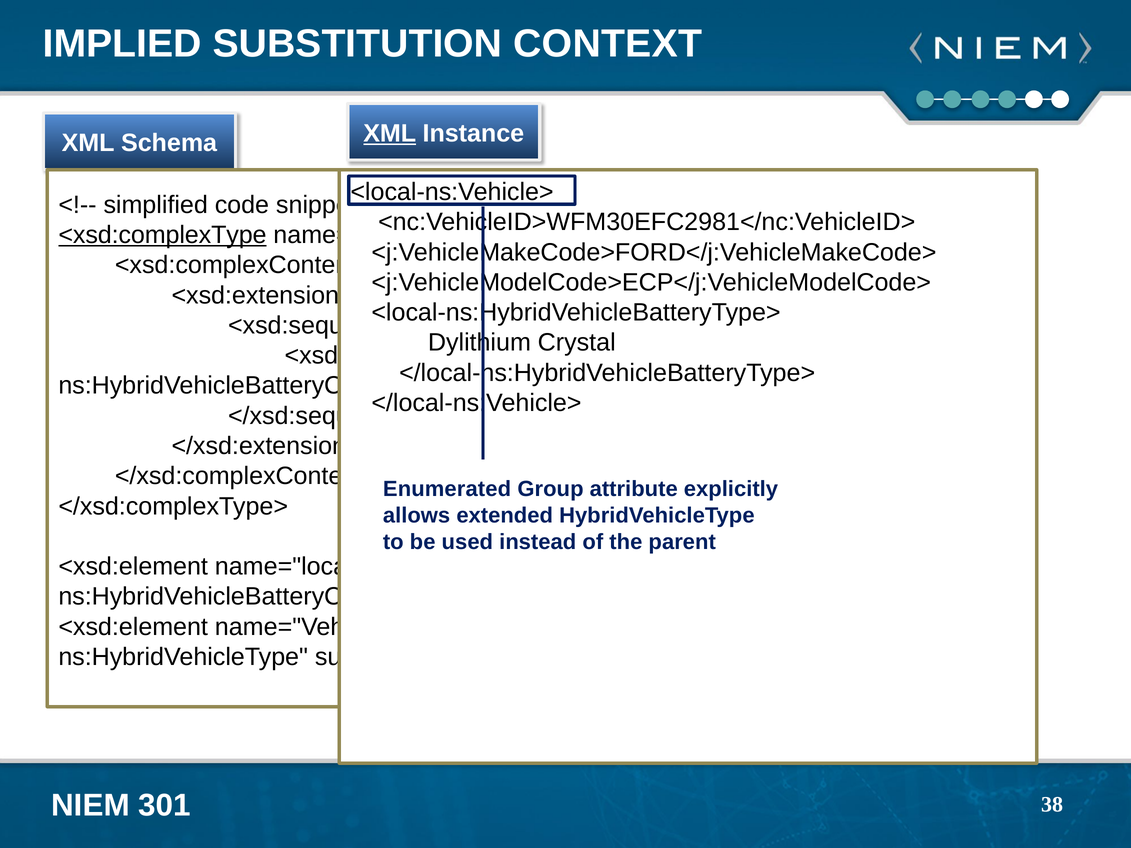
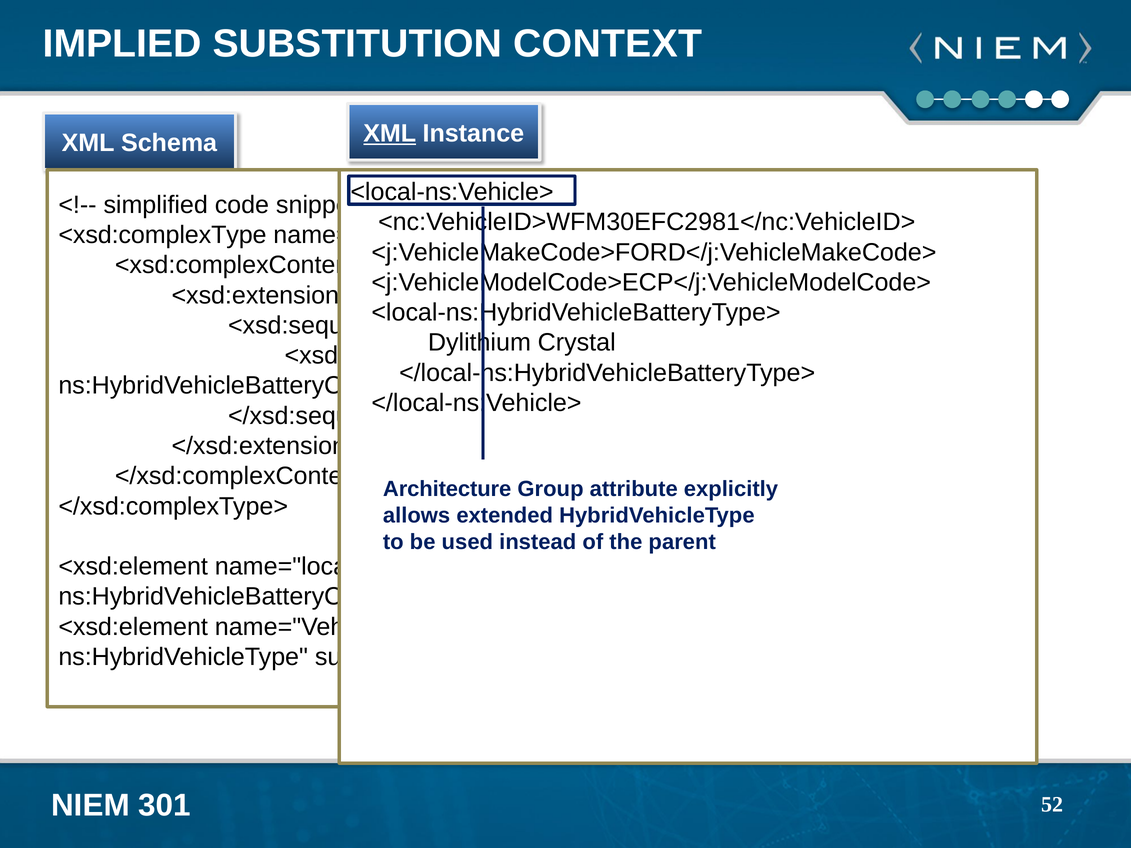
<xsd:complexType underline: present -> none
Enumerated: Enumerated -> Architecture
38: 38 -> 52
